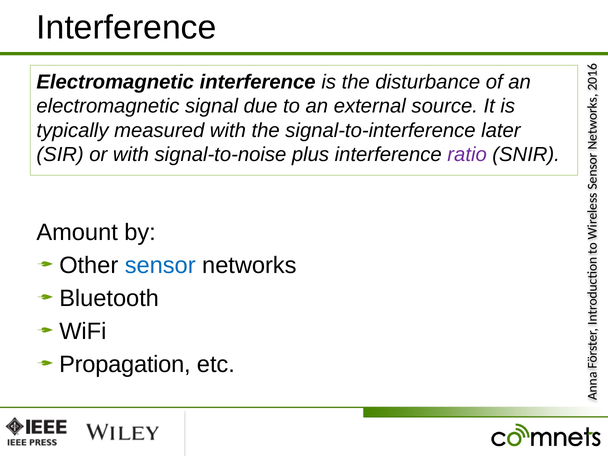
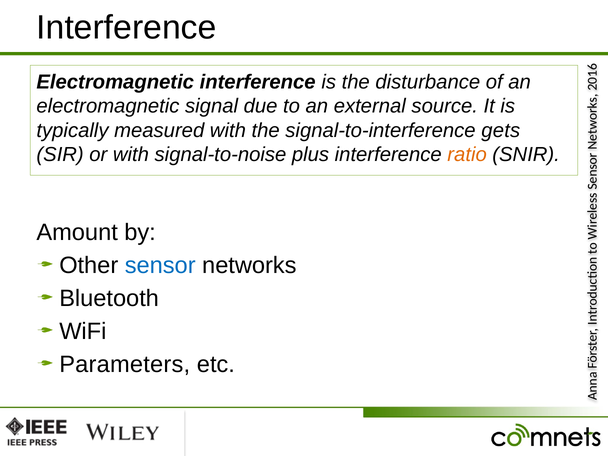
later: later -> gets
ratio colour: purple -> orange
Propagation: Propagation -> Parameters
